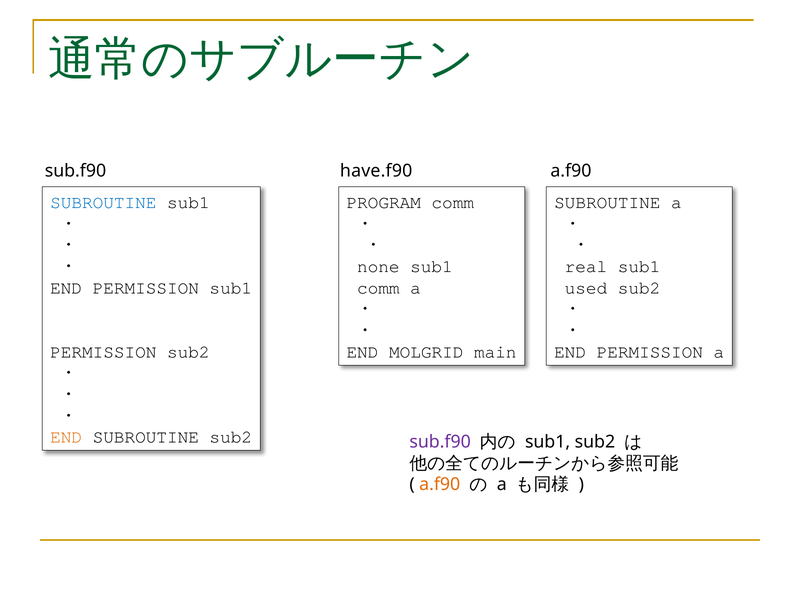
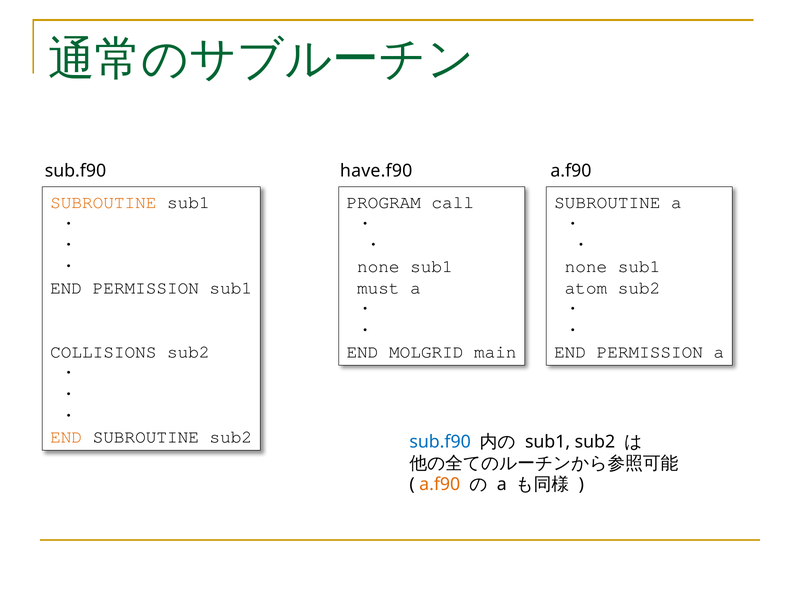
SUBROUTINE at (103, 202) colour: blue -> orange
PROGRAM comm: comm -> call
real at (586, 266): real -> none
comm at (378, 288): comm -> must
used: used -> atom
PERMISSION at (103, 352): PERMISSION -> COLLISIONS
sub.f90 at (440, 442) colour: purple -> blue
